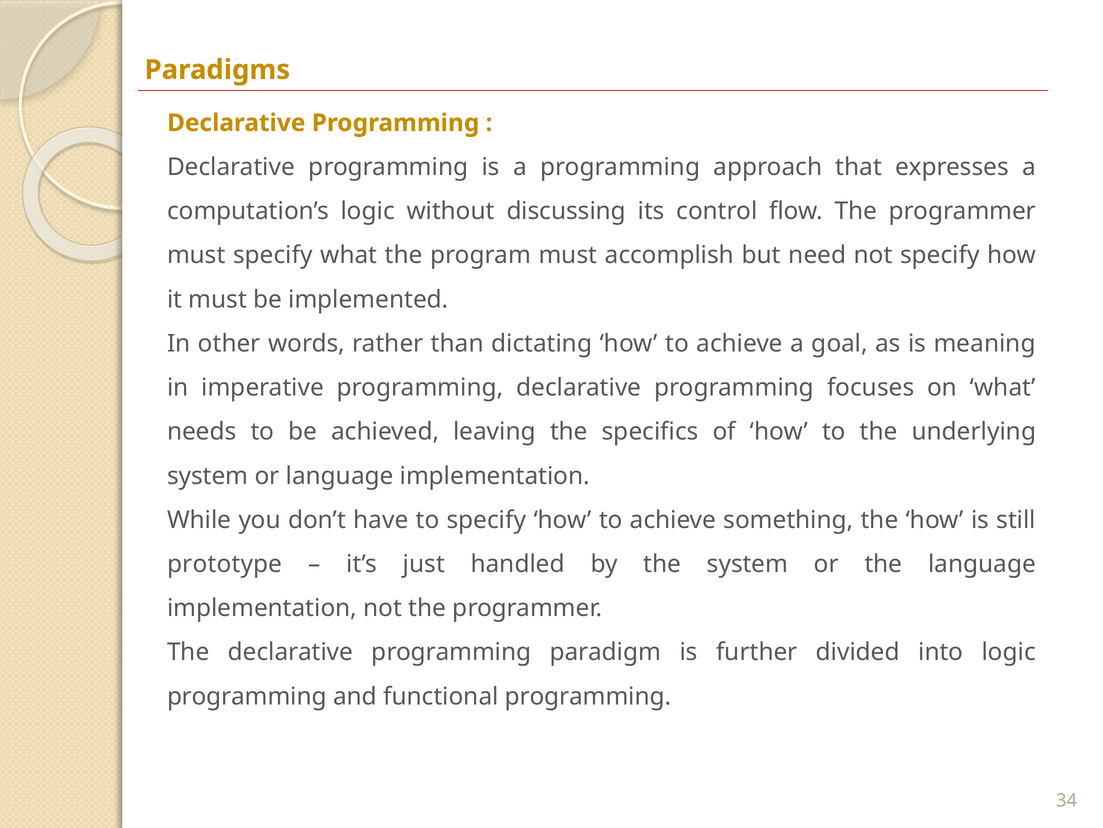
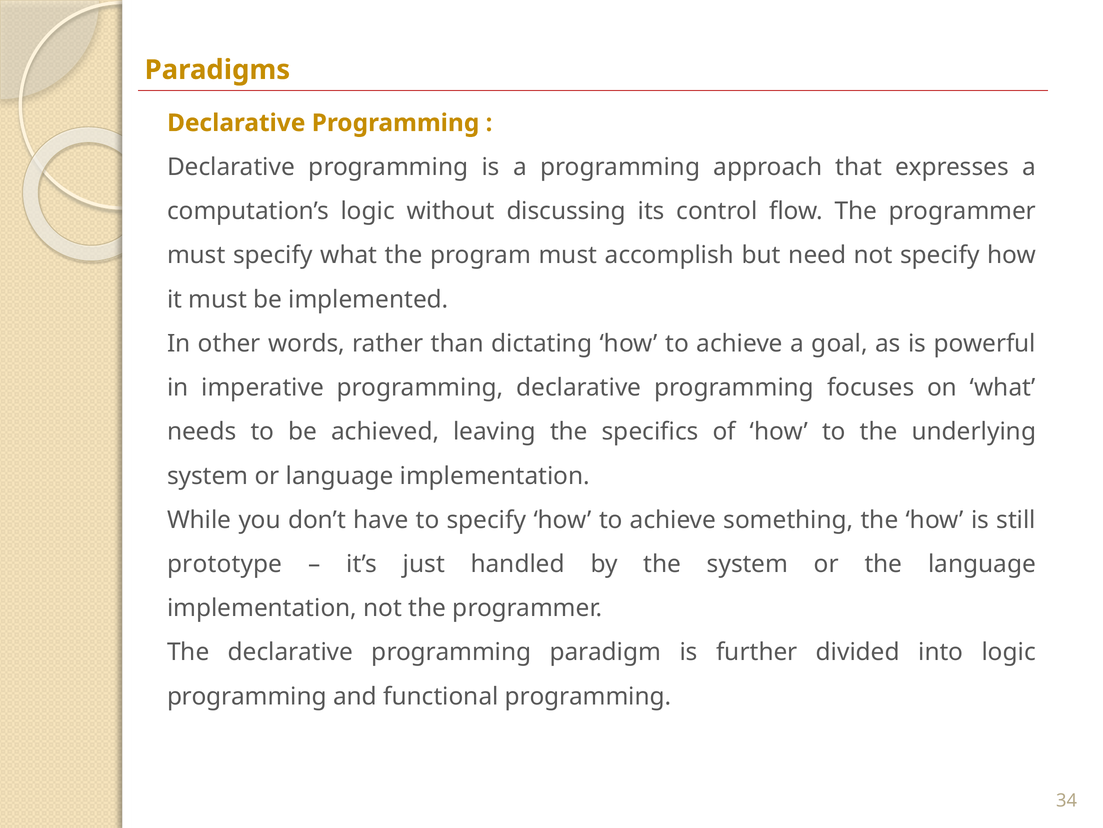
meaning: meaning -> powerful
